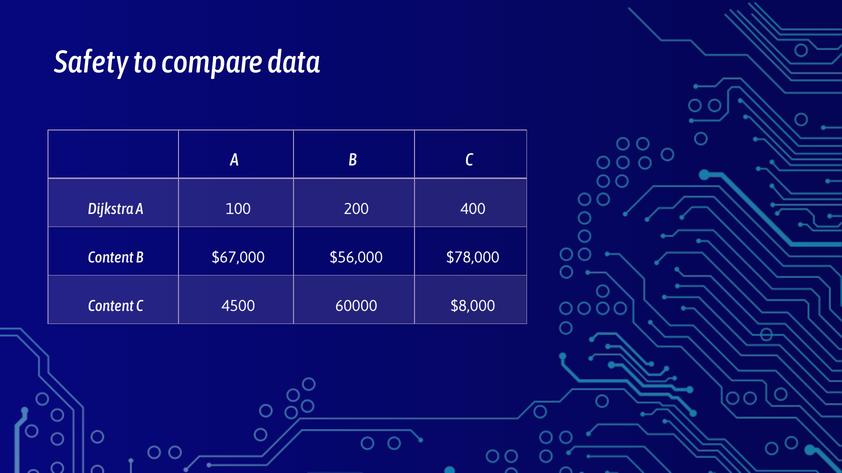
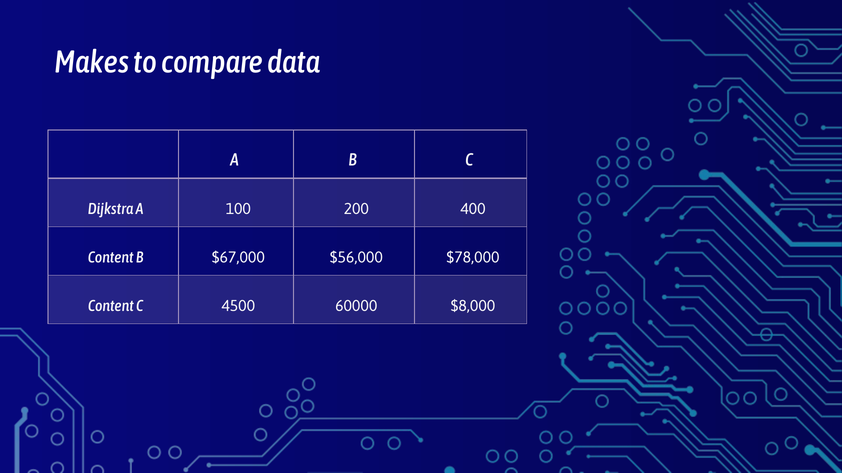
Safety: Safety -> Makes
